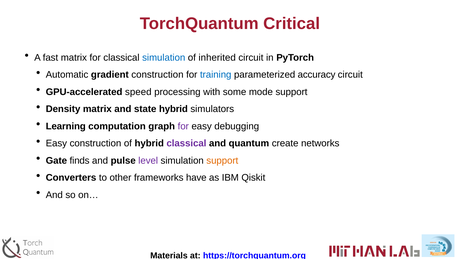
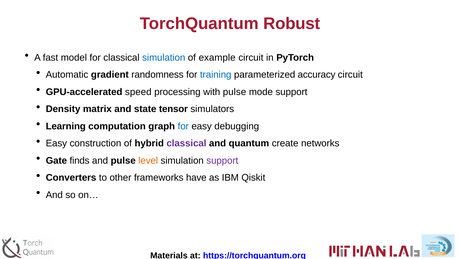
Critical: Critical -> Robust
fast matrix: matrix -> model
inherited: inherited -> example
gradient construction: construction -> randomness
with some: some -> pulse
state hybrid: hybrid -> tensor
for at (183, 126) colour: purple -> blue
level colour: purple -> orange
support at (222, 160) colour: orange -> purple
